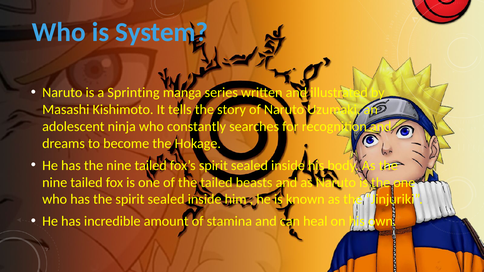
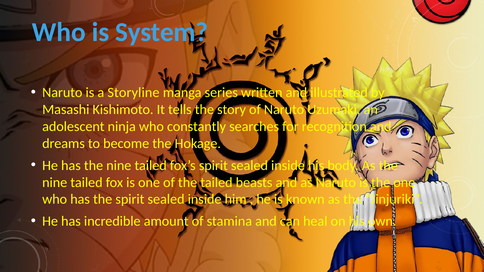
Sprinting: Sprinting -> Storyline
